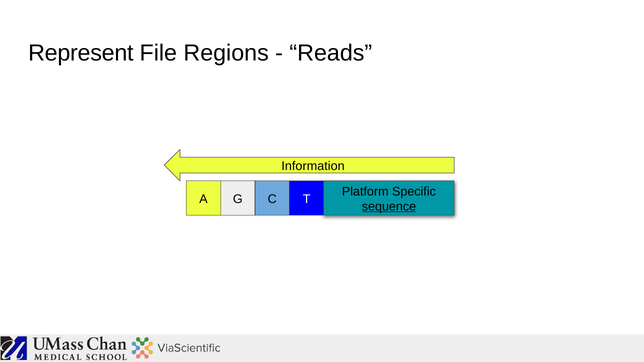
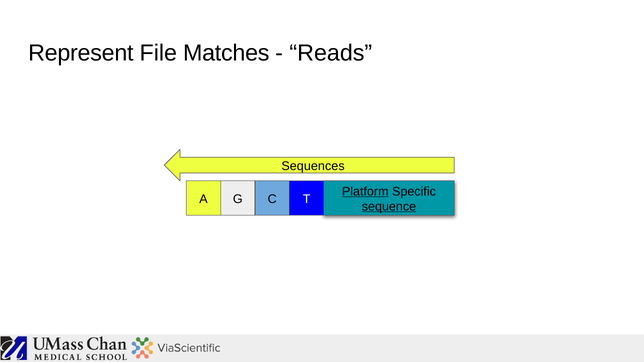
Regions: Regions -> Matches
Information: Information -> Sequences
Platform underline: none -> present
